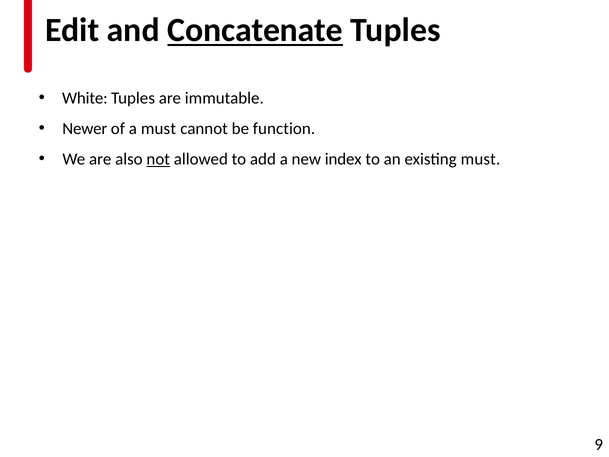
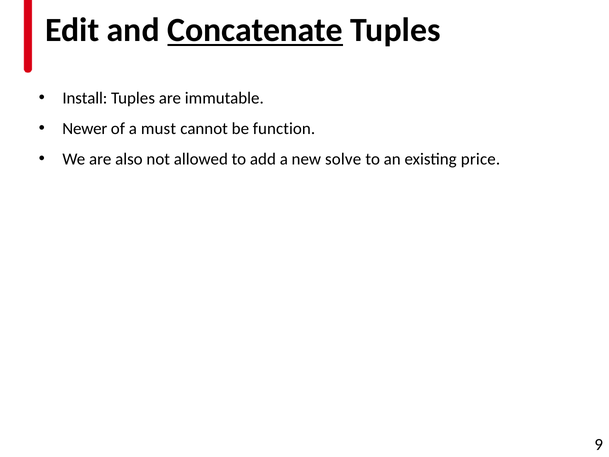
White: White -> Install
not underline: present -> none
index: index -> solve
existing must: must -> price
